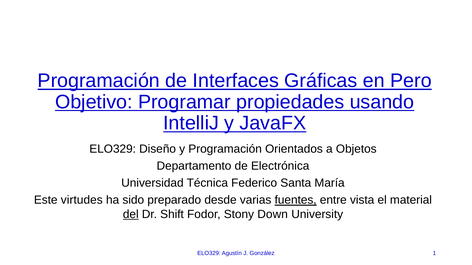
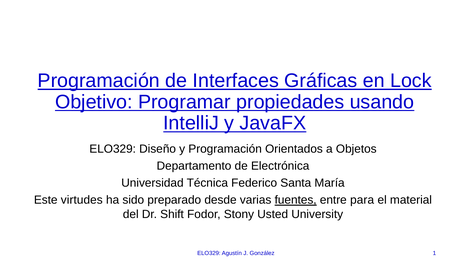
Pero: Pero -> Lock
vista: vista -> para
del underline: present -> none
Down: Down -> Usted
